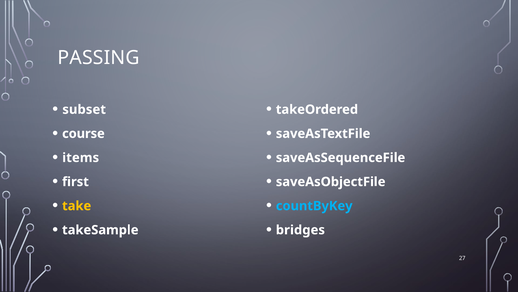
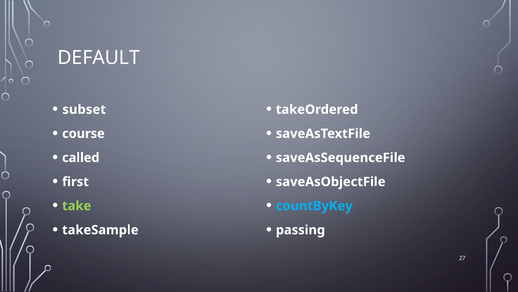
PASSING: PASSING -> DEFAULT
items: items -> called
take colour: yellow -> light green
bridges: bridges -> passing
